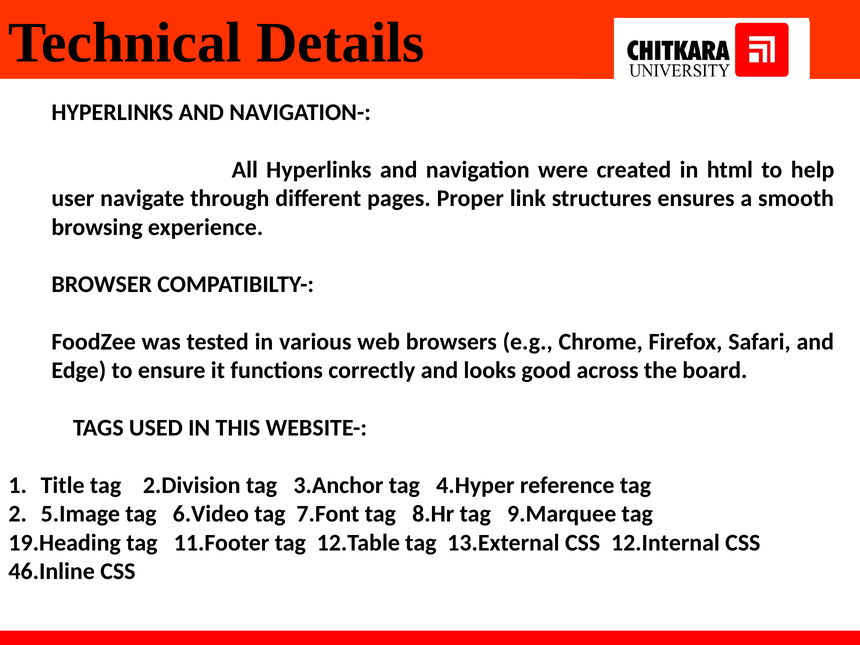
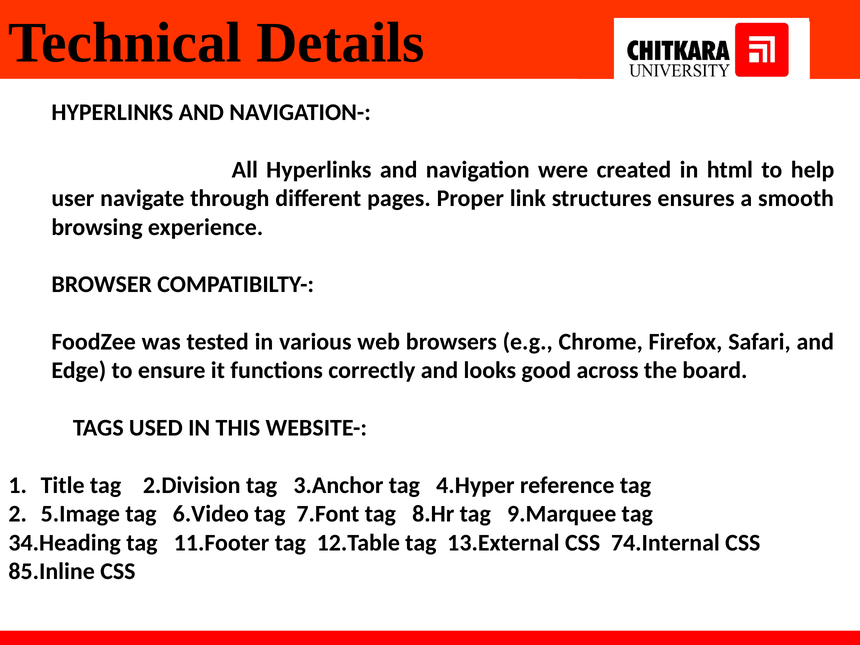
19.Heading: 19.Heading -> 34.Heading
12.Internal: 12.Internal -> 74.Internal
46.Inline: 46.Inline -> 85.Inline
